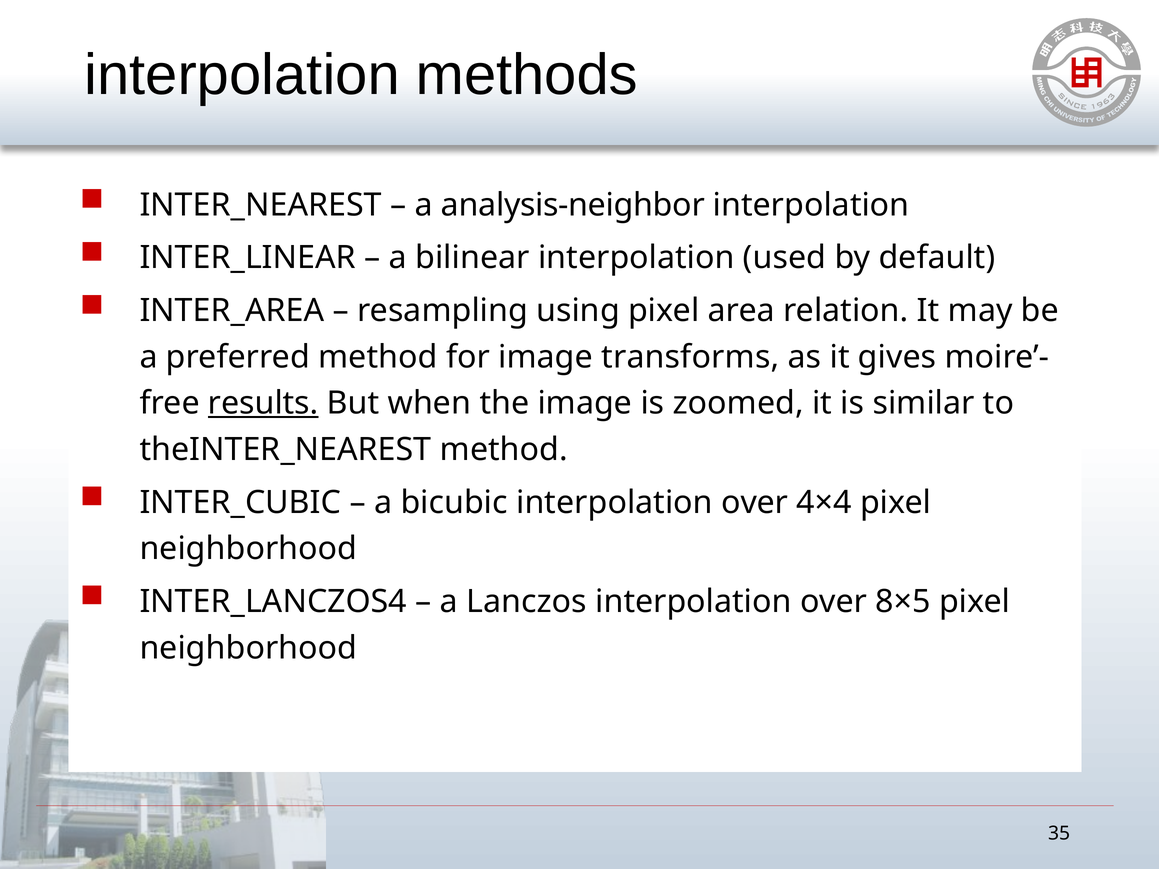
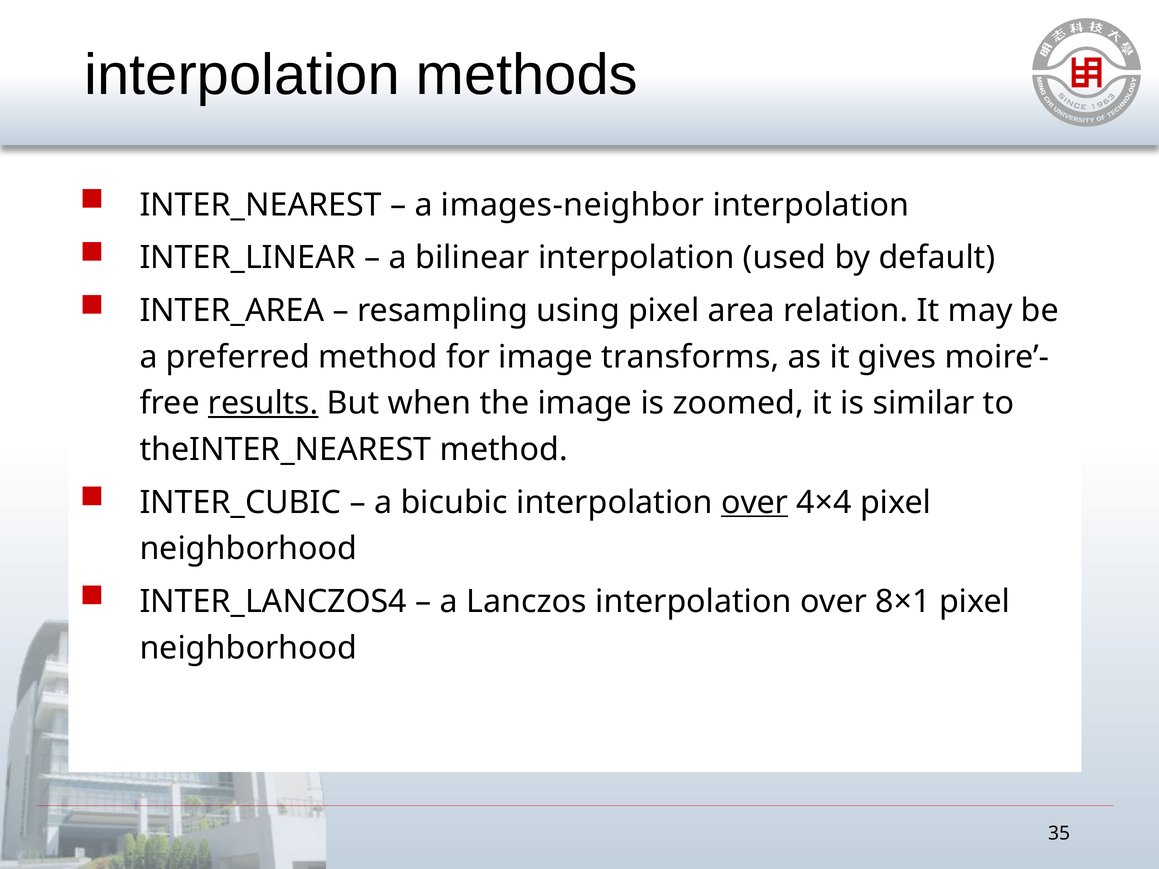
analysis-neighbor: analysis-neighbor -> images-neighbor
over at (755, 503) underline: none -> present
8×5: 8×5 -> 8×1
